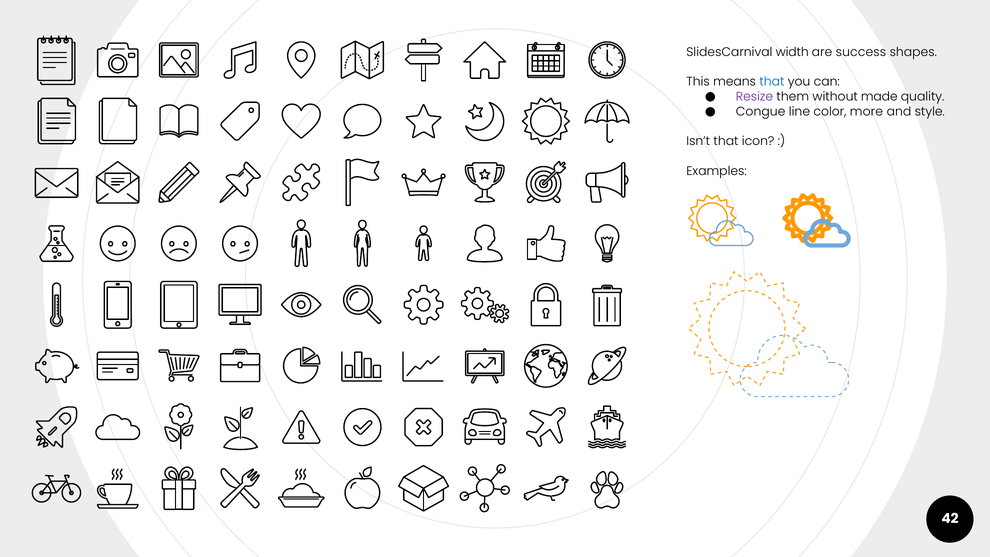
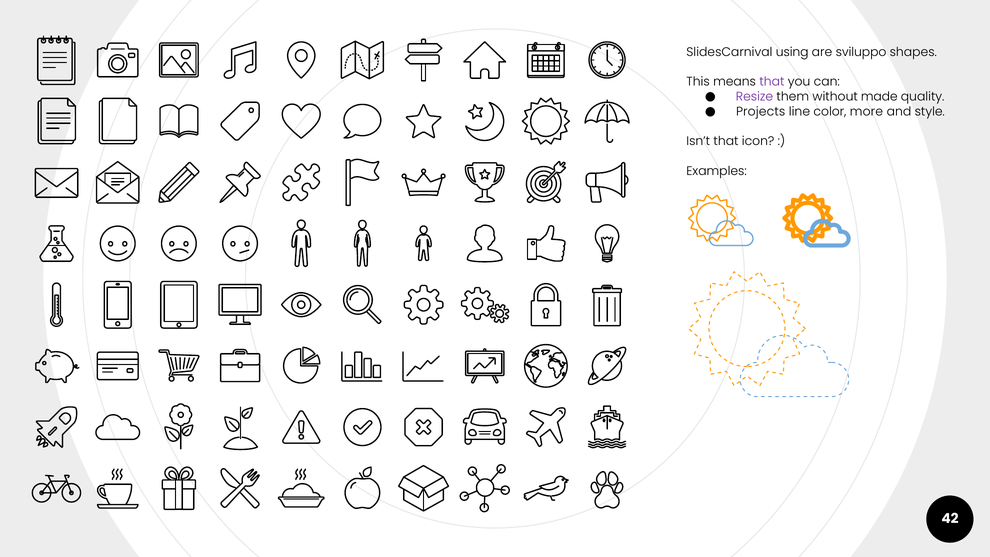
width: width -> using
success: success -> sviluppo
that at (772, 82) colour: blue -> purple
Congue: Congue -> Projects
